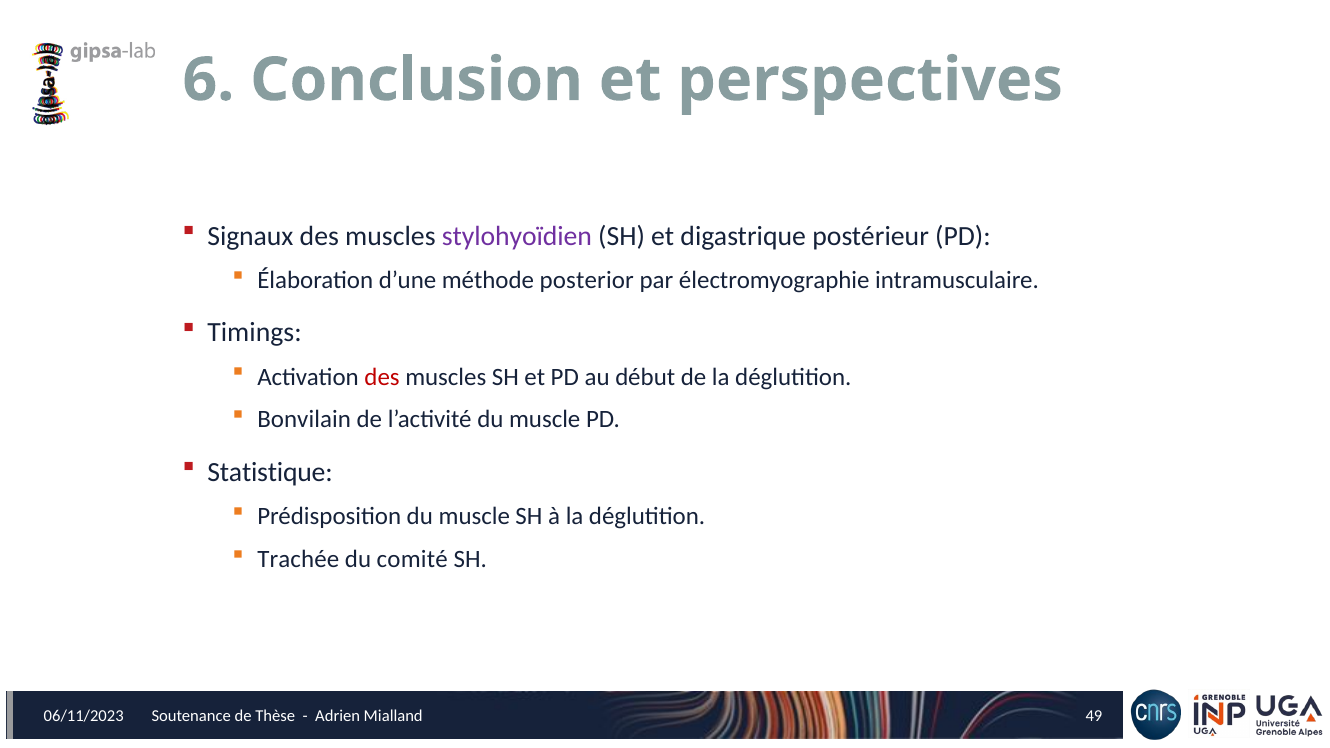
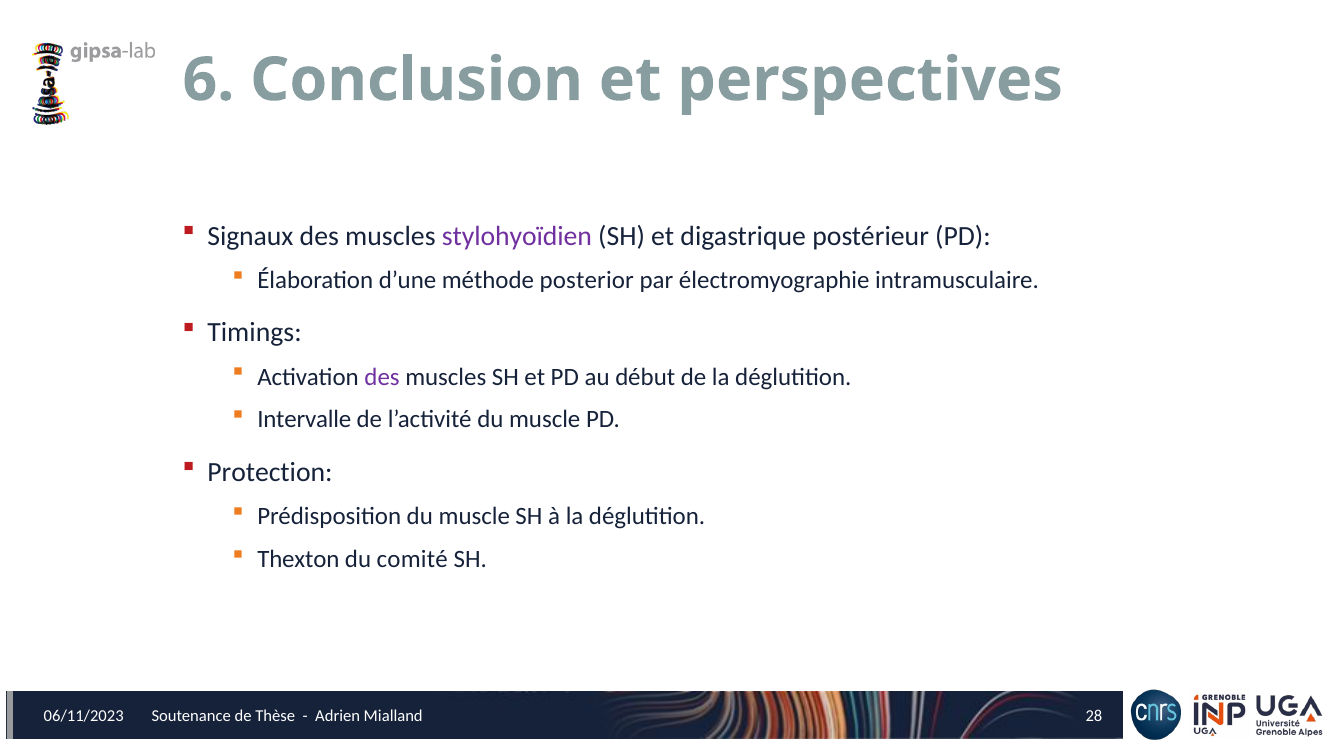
des at (382, 377) colour: red -> purple
Bonvilain: Bonvilain -> Intervalle
Statistique: Statistique -> Protection
Trachée: Trachée -> Thexton
49: 49 -> 28
